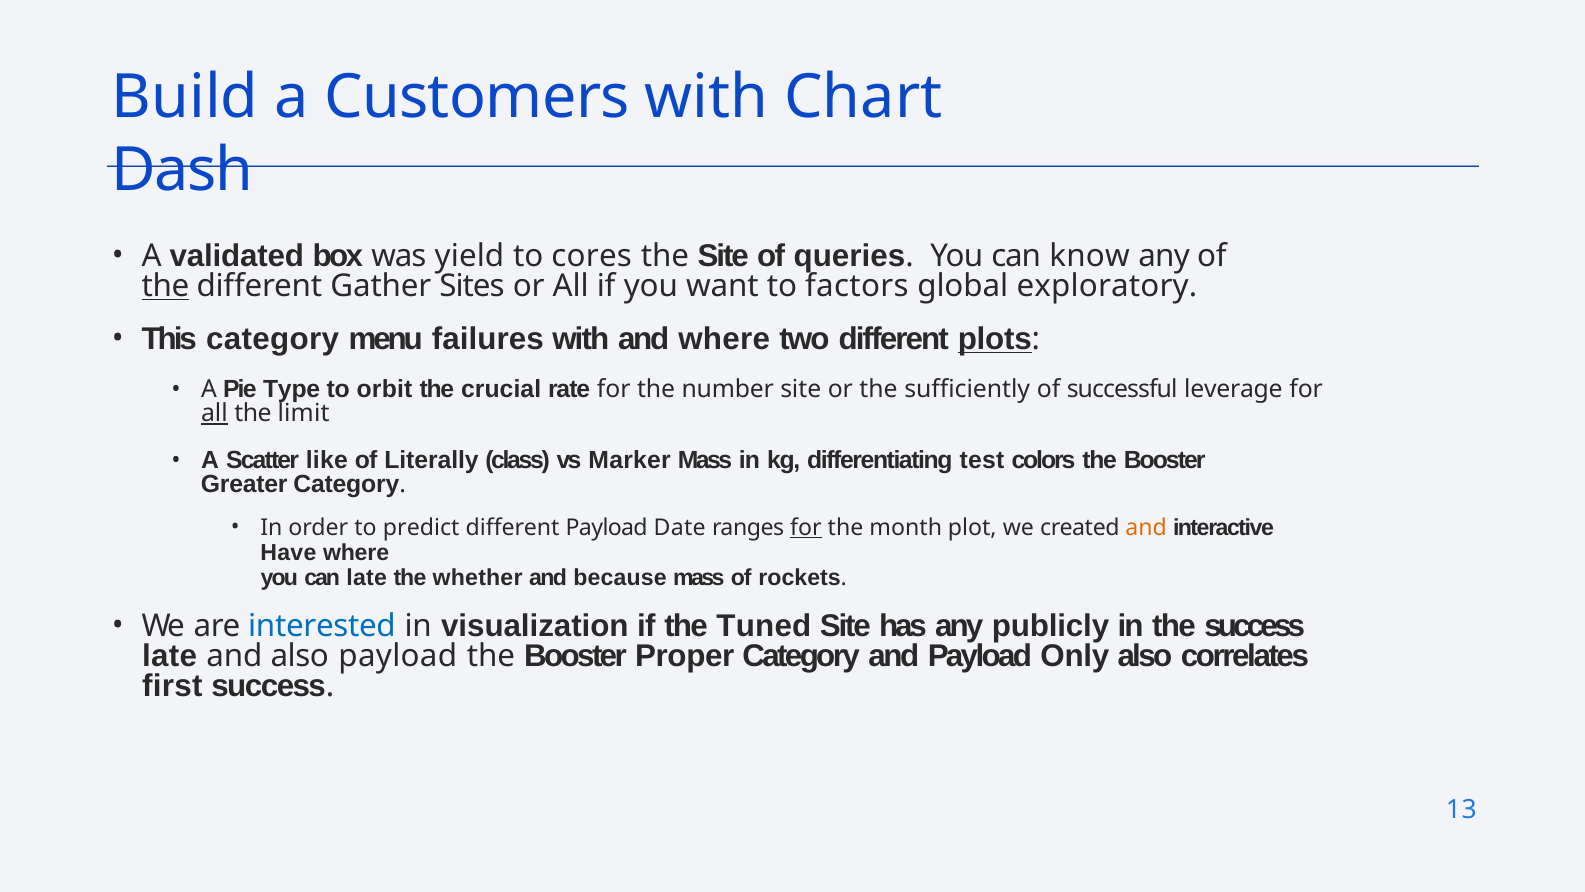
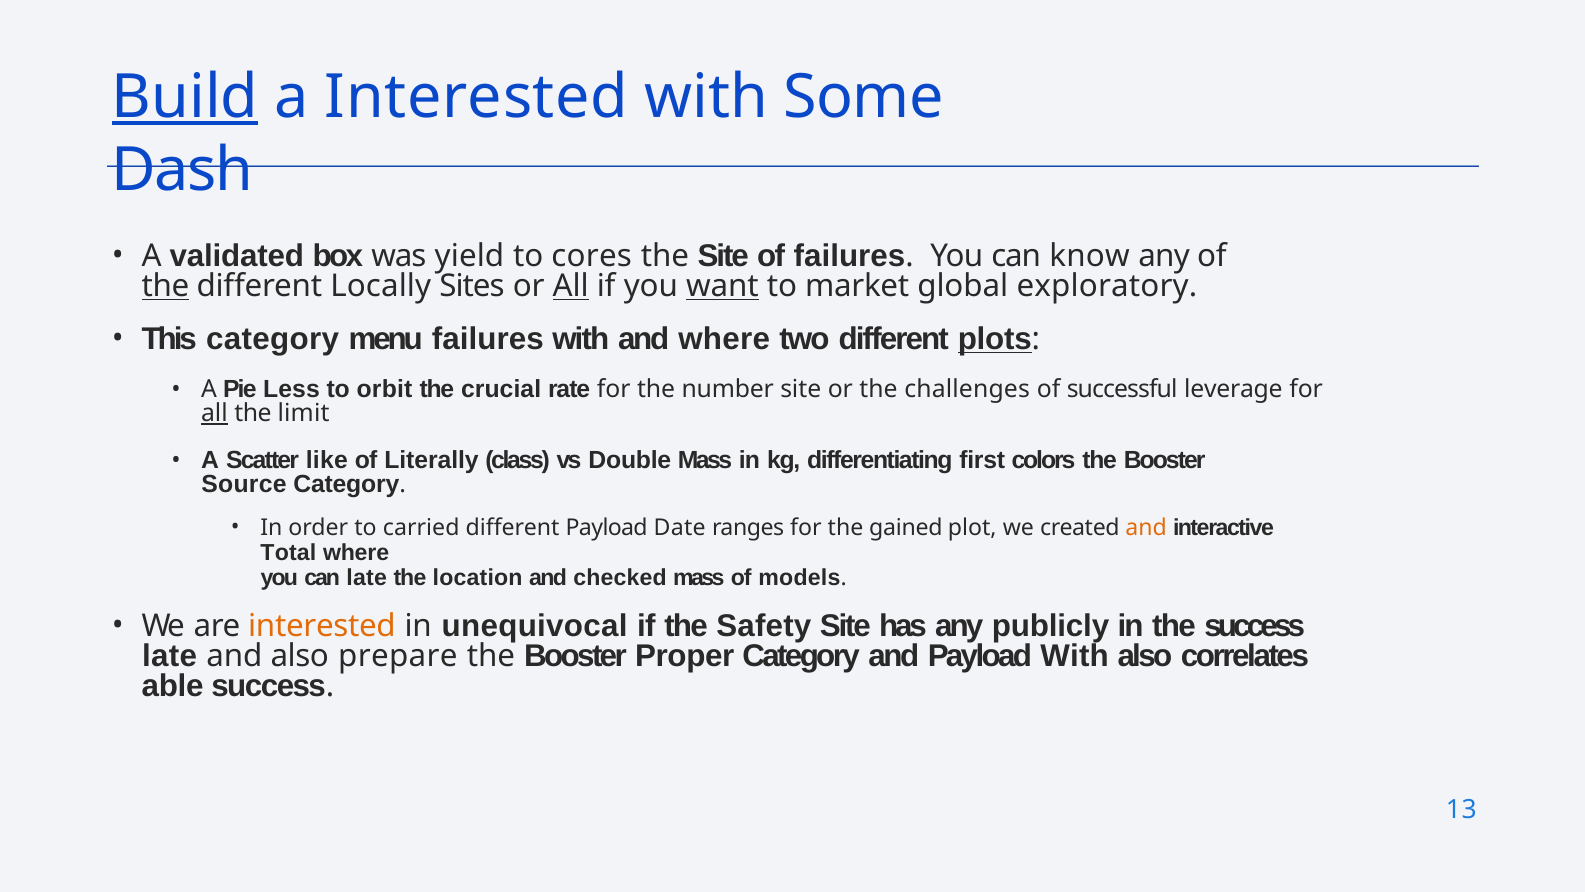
Build underline: none -> present
a Customers: Customers -> Interested
Chart: Chart -> Some
of queries: queries -> failures
Gather: Gather -> Locally
All at (571, 286) underline: none -> present
want underline: none -> present
factors: factors -> market
Type: Type -> Less
sufficiently: sufficiently -> challenges
Marker: Marker -> Double
test: test -> first
Greater: Greater -> Source
predict: predict -> carried
for at (806, 527) underline: present -> none
month: month -> gained
Have: Have -> Total
whether: whether -> location
because: because -> checked
rockets: rockets -> models
interested at (322, 626) colour: blue -> orange
visualization: visualization -> unequivocal
Tuned: Tuned -> Safety
also payload: payload -> prepare
Payload Only: Only -> With
first: first -> able
